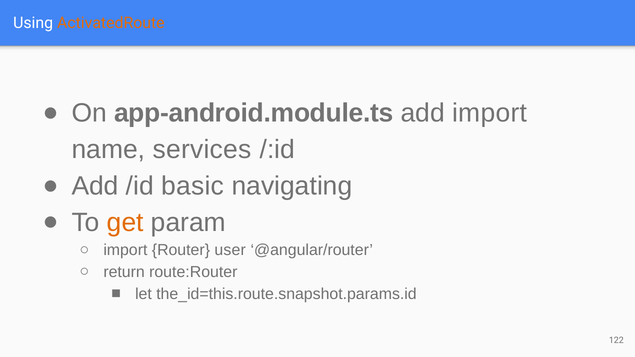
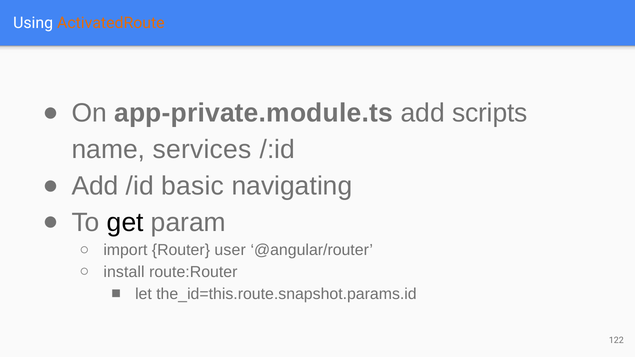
app-android.module.ts: app-android.module.ts -> app-private.module.ts
add import: import -> scripts
get colour: orange -> black
return: return -> install
